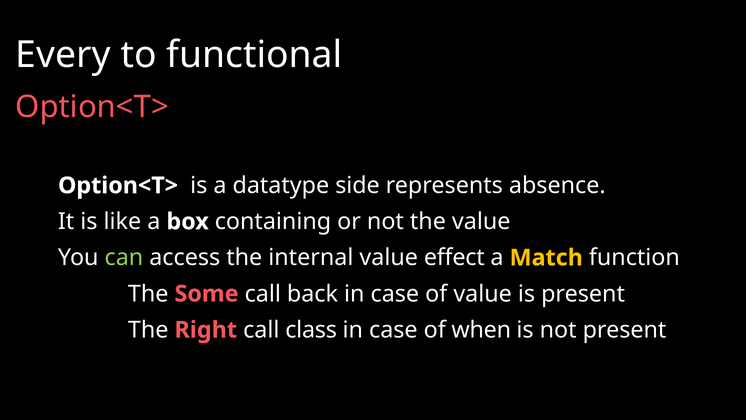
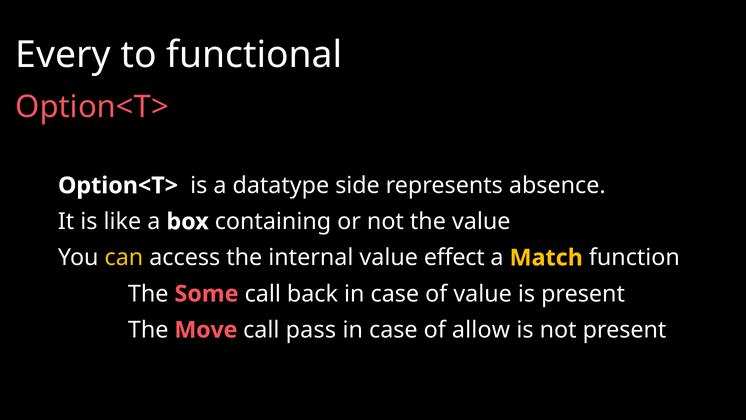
can colour: light green -> yellow
Right: Right -> Move
class: class -> pass
when: when -> allow
